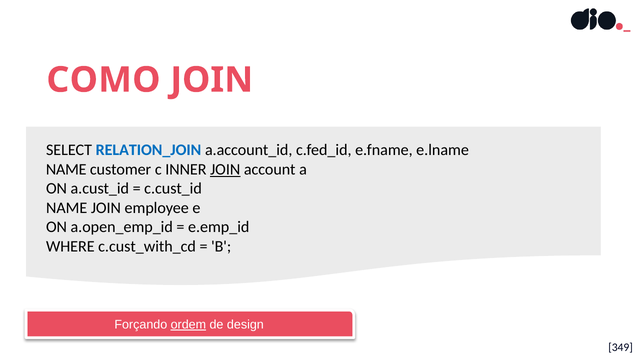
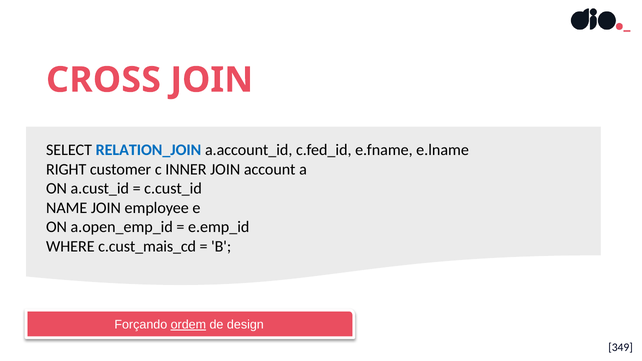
COMO: COMO -> CROSS
NAME at (66, 170): NAME -> RIGHT
JOIN at (225, 170) underline: present -> none
c.cust_with_cd: c.cust_with_cd -> c.cust_mais_cd
